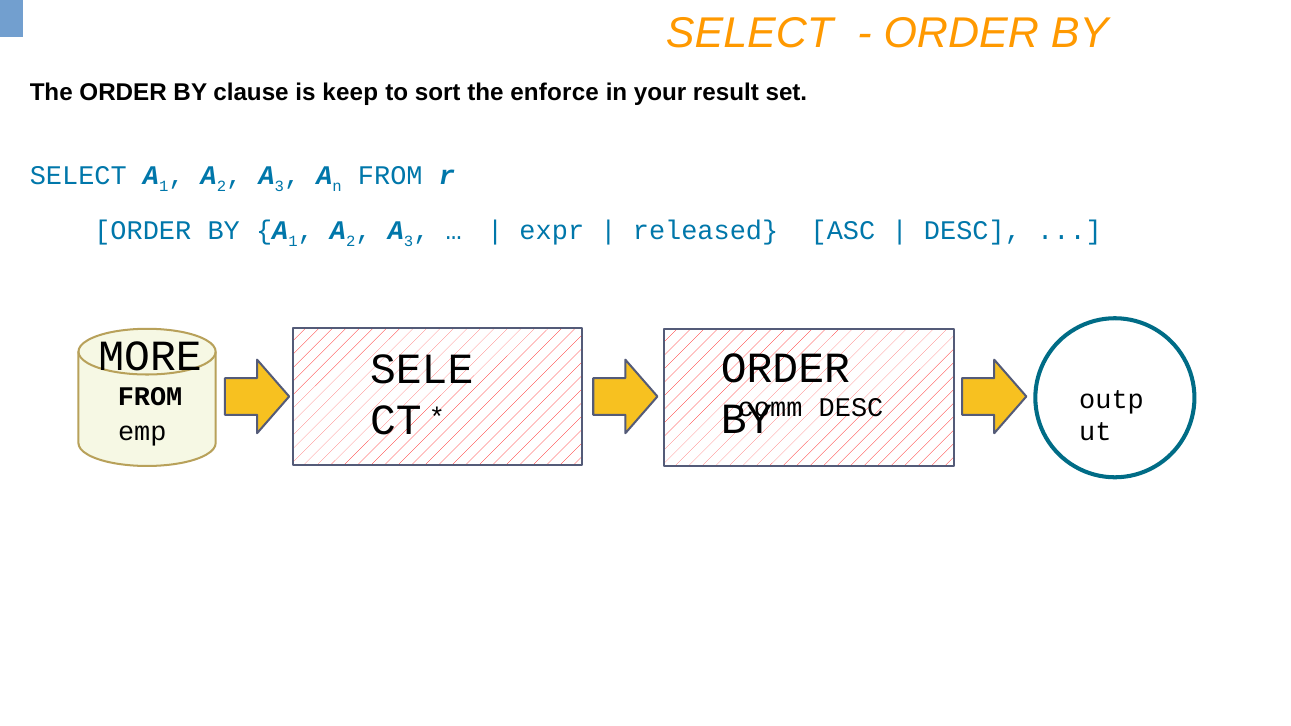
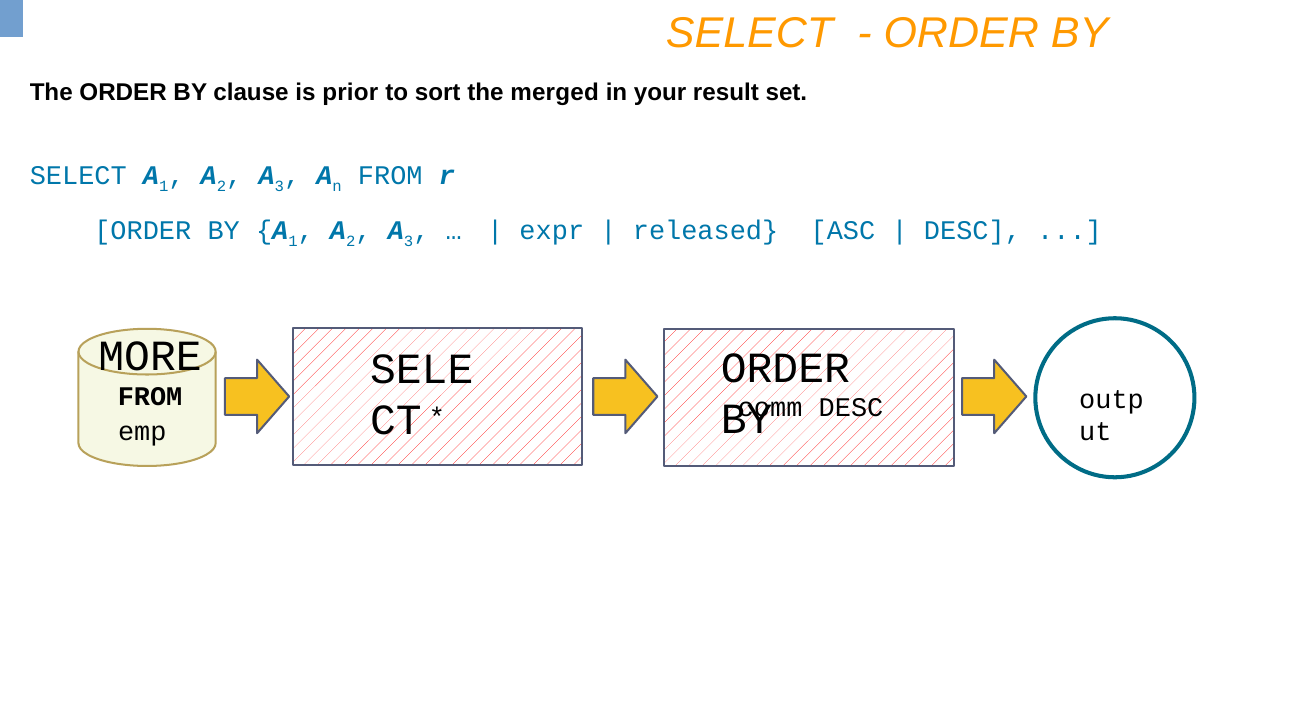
keep: keep -> prior
enforce: enforce -> merged
